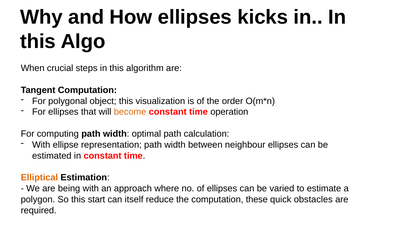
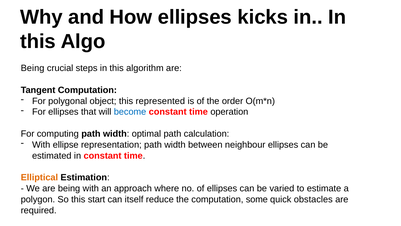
When at (33, 68): When -> Being
visualization: visualization -> represented
become colour: orange -> blue
these: these -> some
